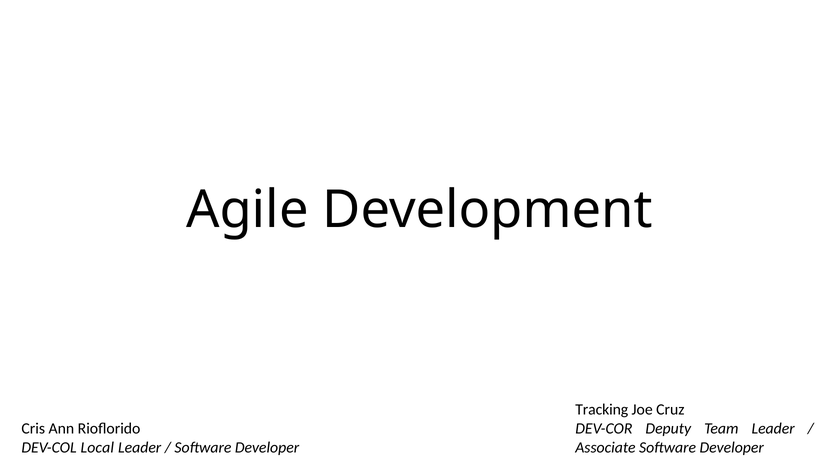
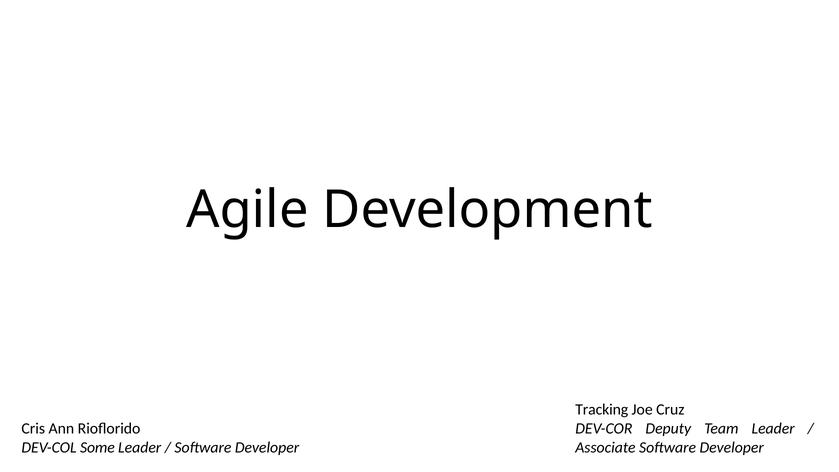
Local: Local -> Some
